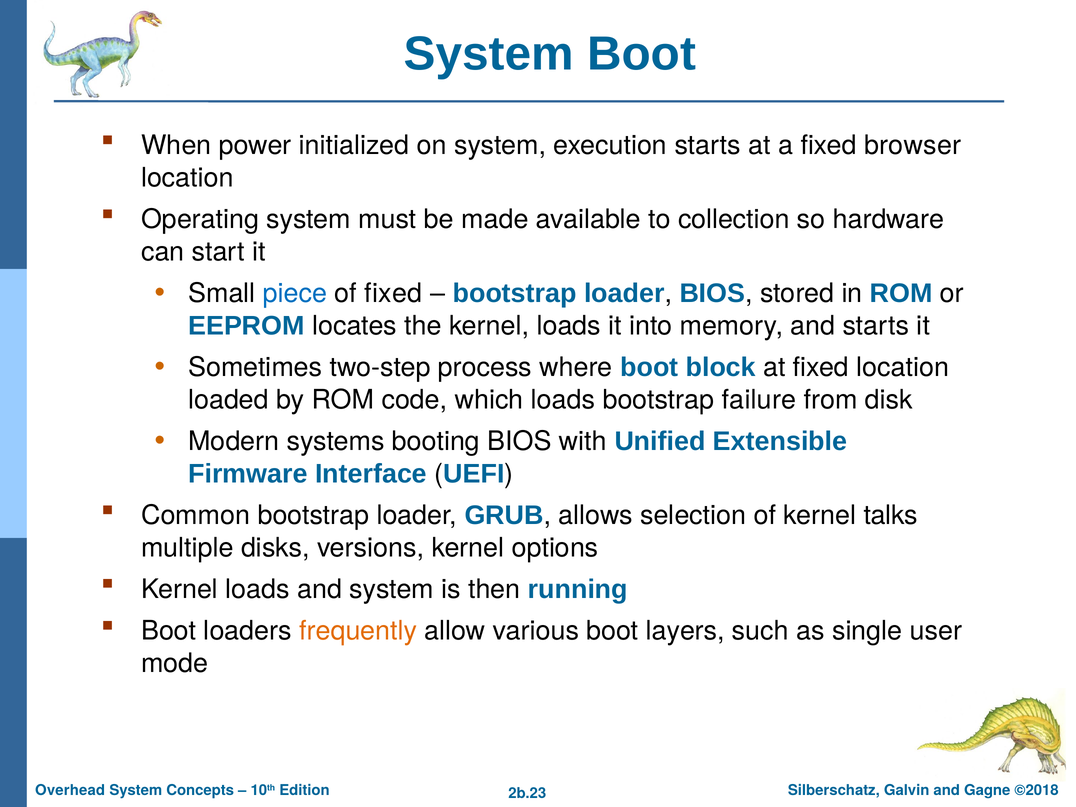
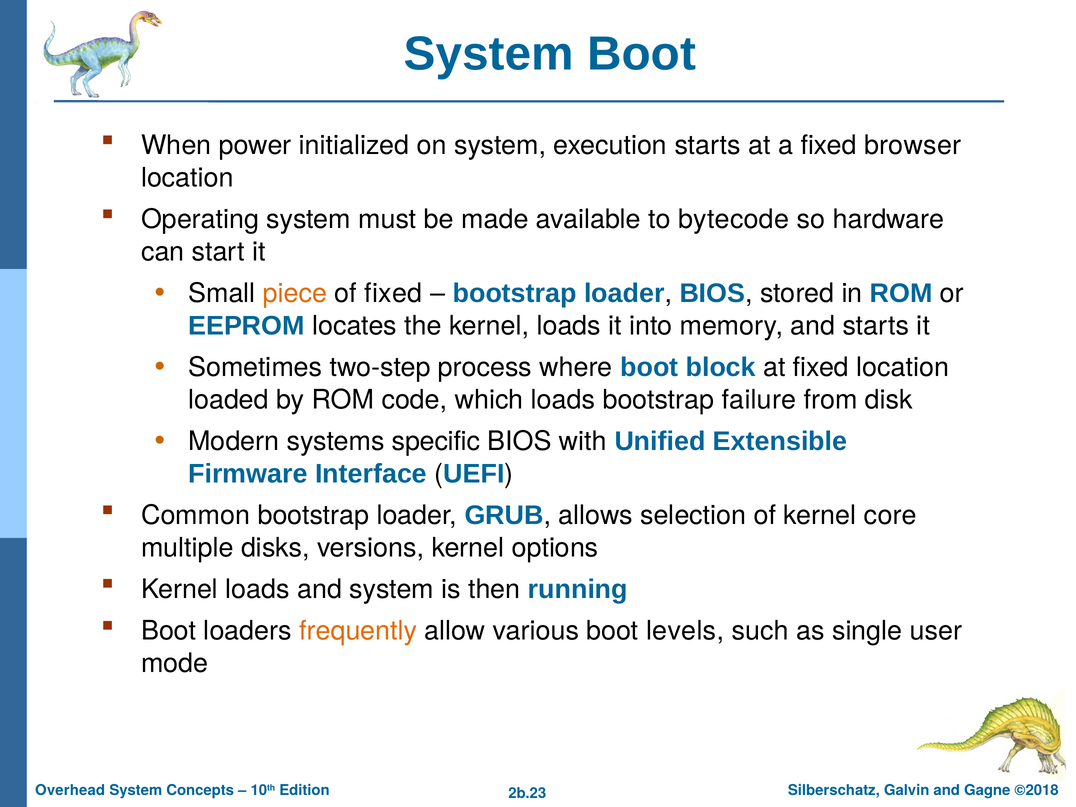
collection: collection -> bytecode
piece colour: blue -> orange
booting: booting -> specific
talks: talks -> core
layers: layers -> levels
